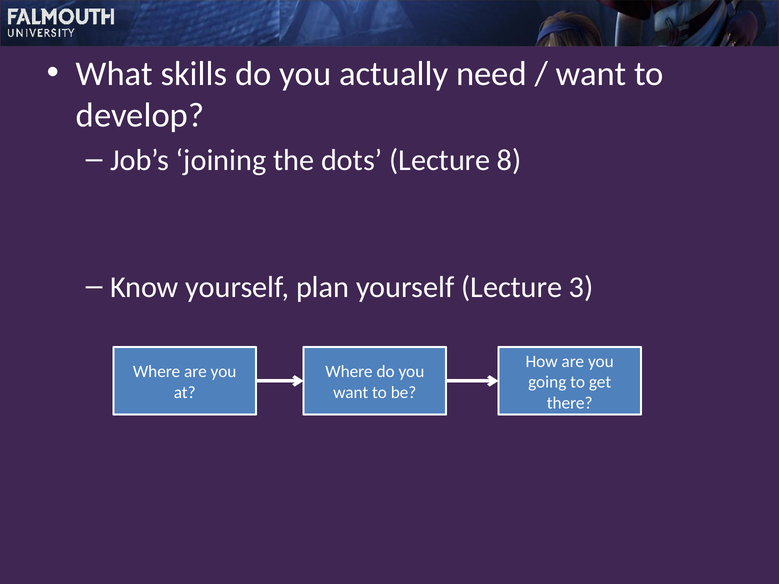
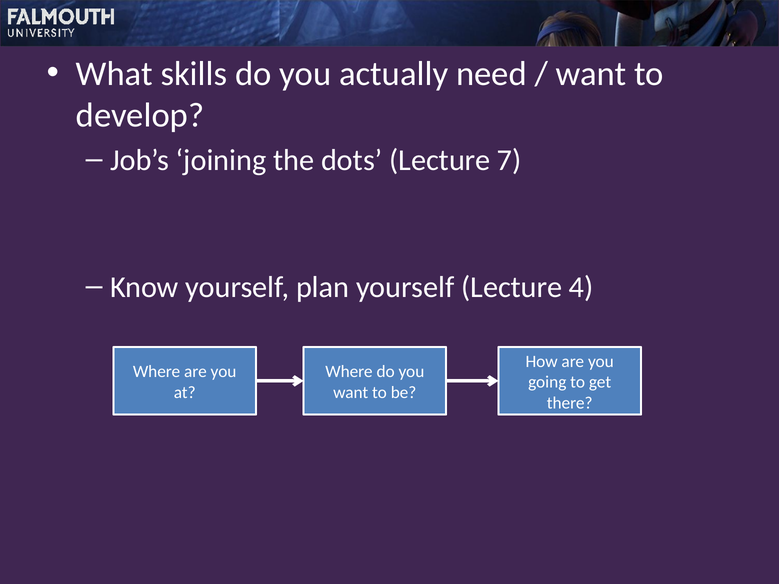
8: 8 -> 7
3: 3 -> 4
